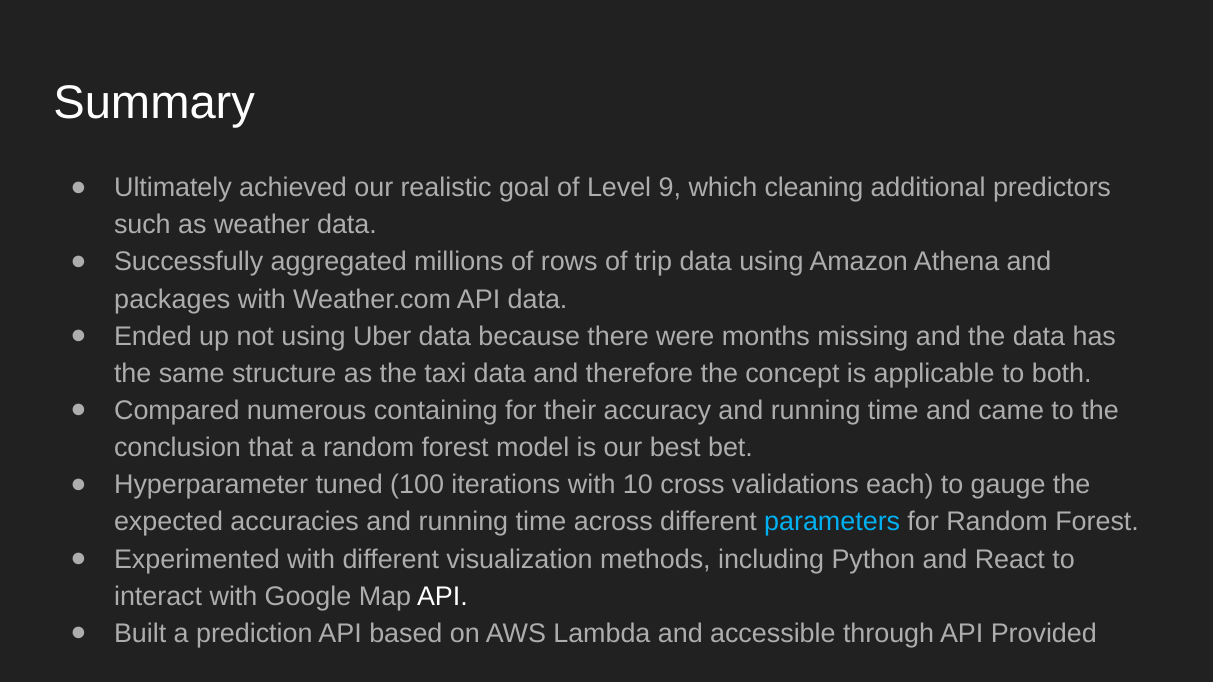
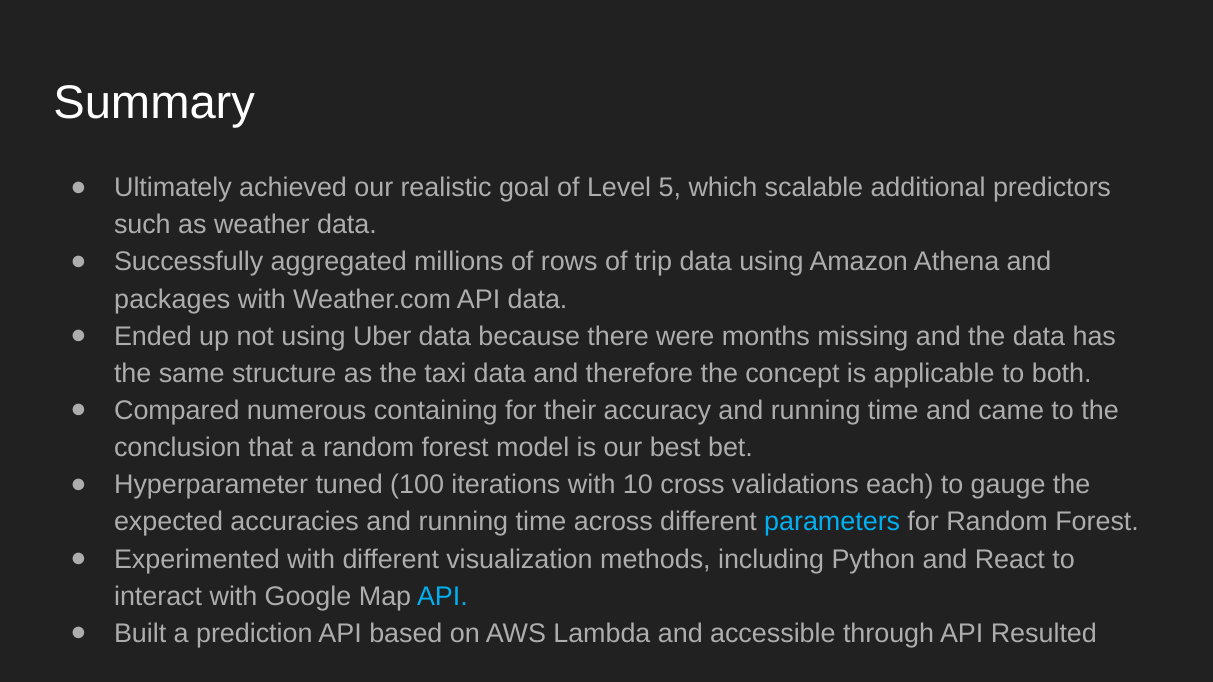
9: 9 -> 5
cleaning: cleaning -> scalable
API at (442, 597) colour: white -> light blue
Provided: Provided -> Resulted
